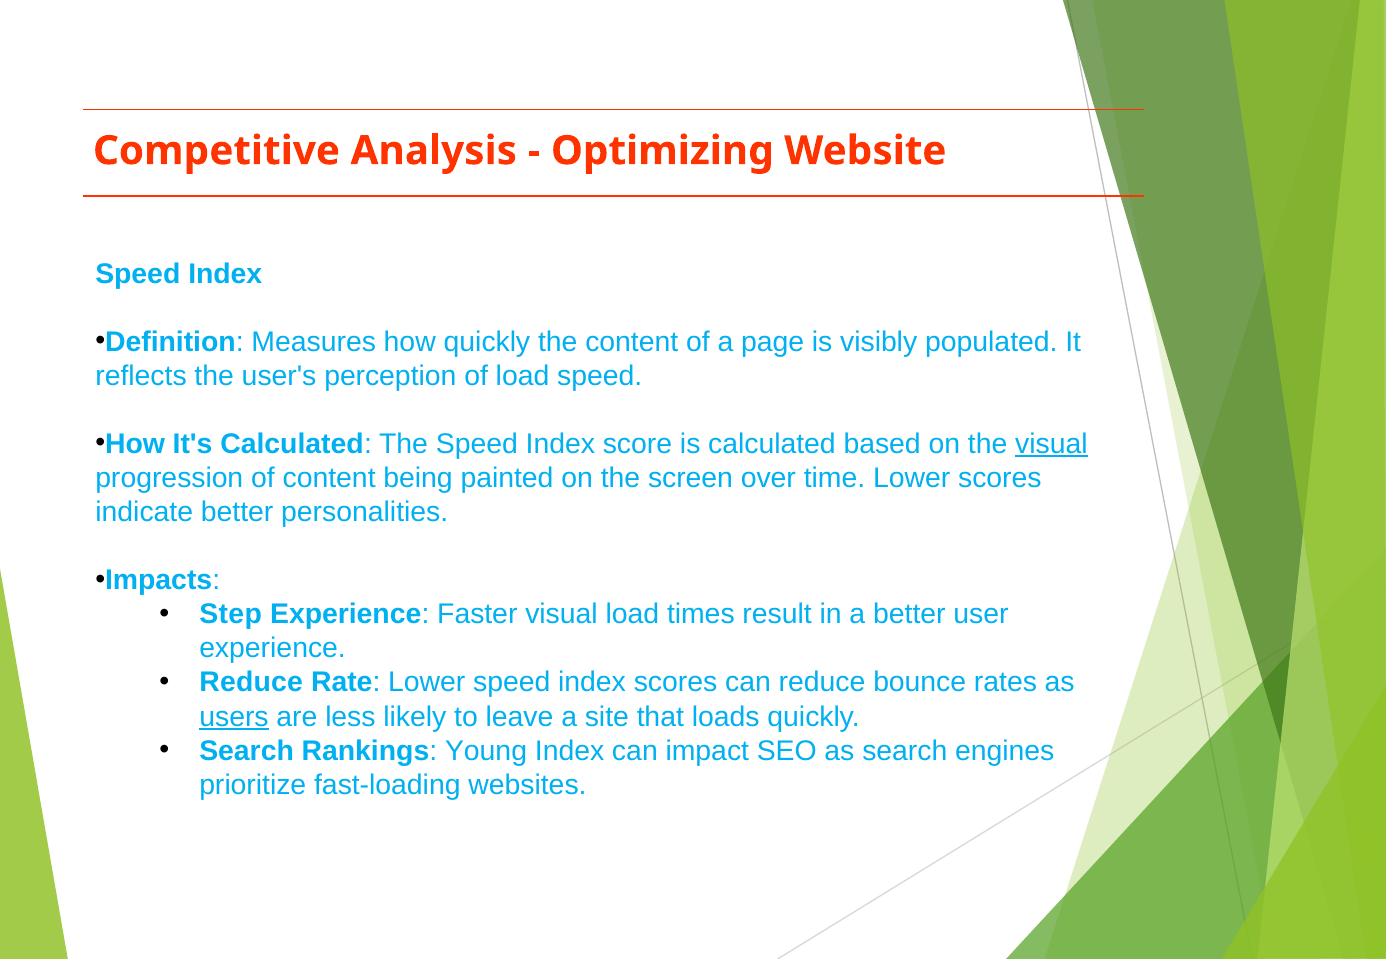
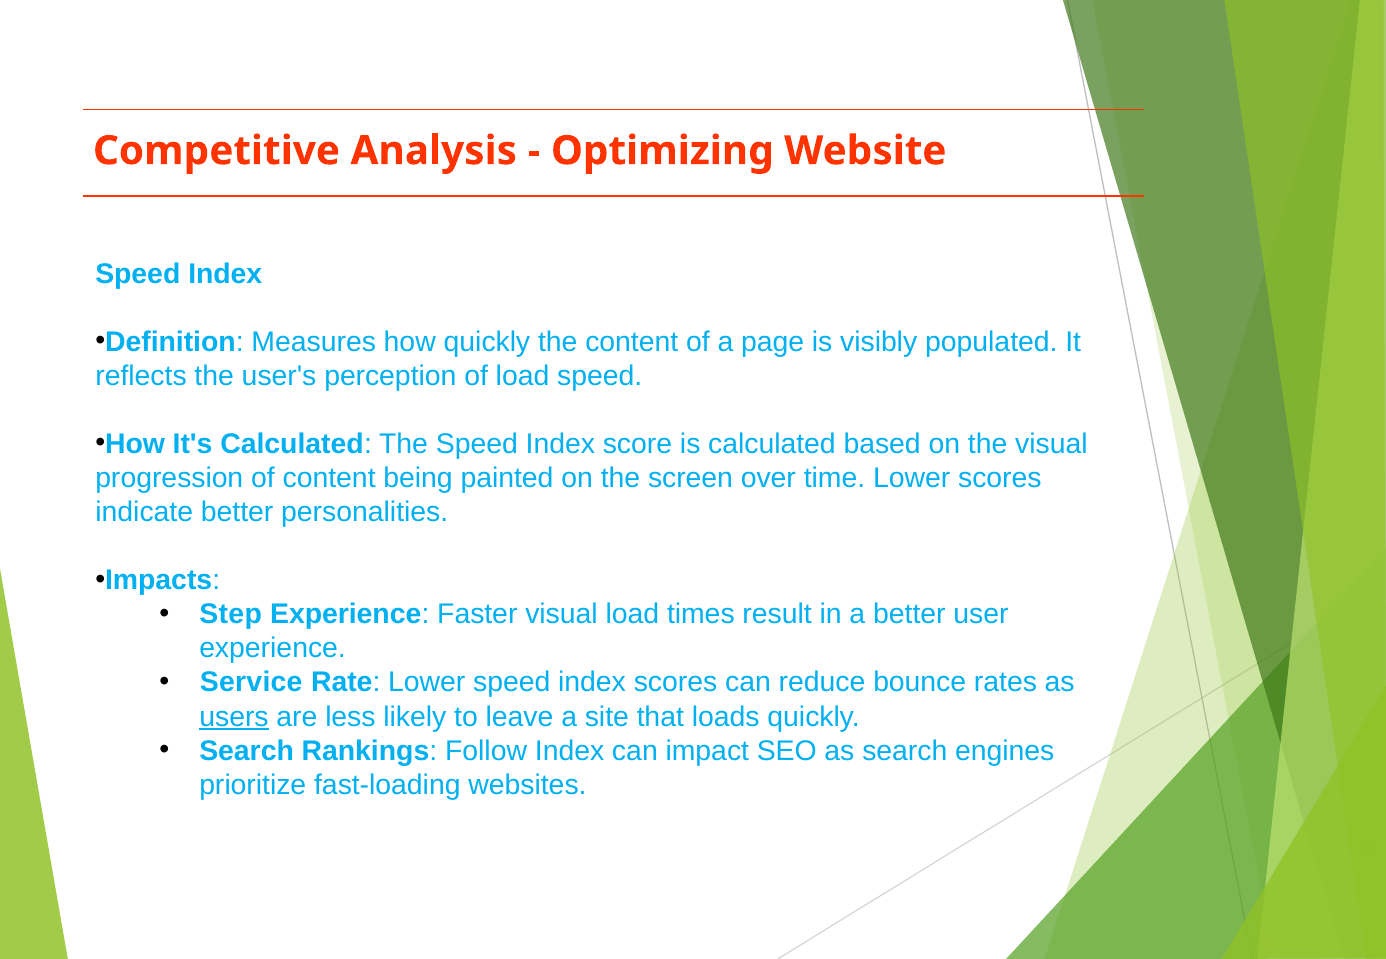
visual at (1052, 444) underline: present -> none
Reduce at (251, 683): Reduce -> Service
Young: Young -> Follow
